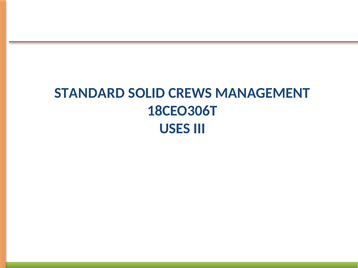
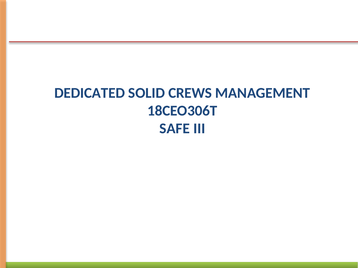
STANDARD: STANDARD -> DEDICATED
USES: USES -> SAFE
